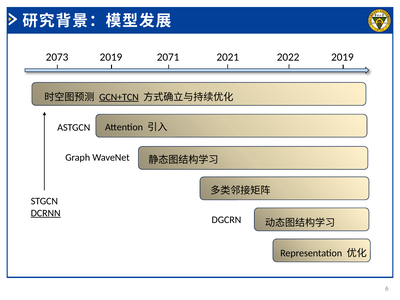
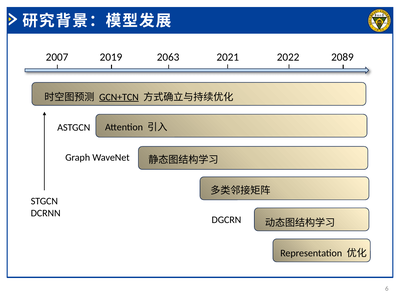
2073: 2073 -> 2007
2071: 2071 -> 2063
2022 2019: 2019 -> 2089
DCRNN underline: present -> none
